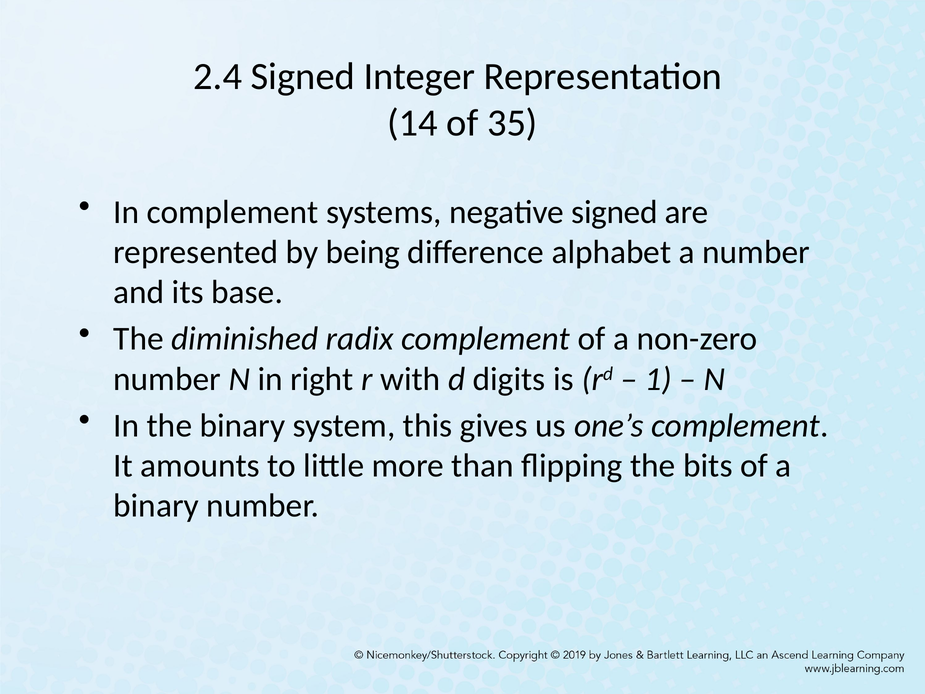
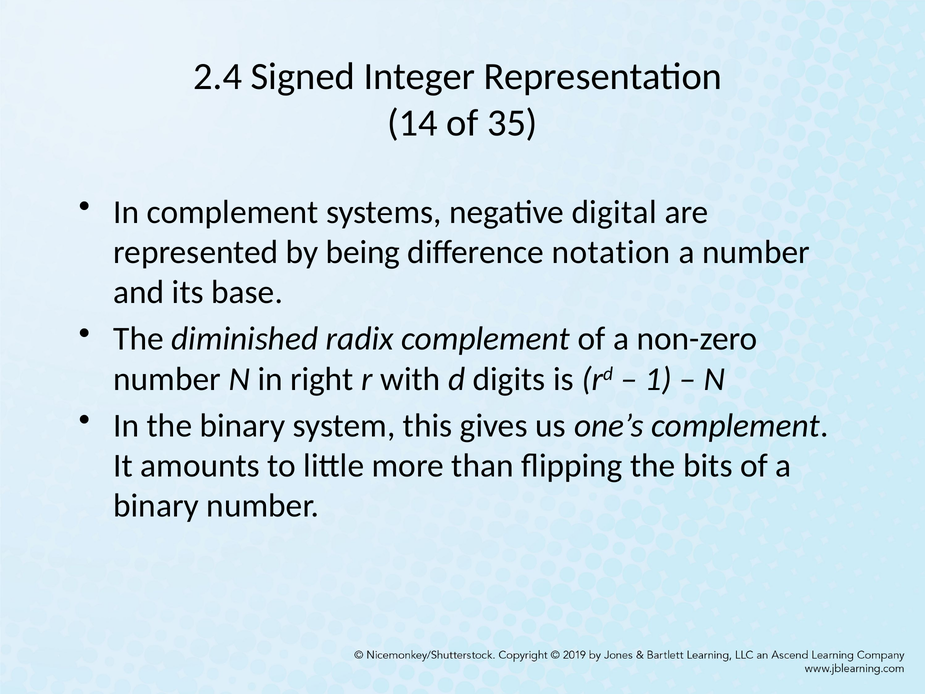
negative signed: signed -> digital
alphabet: alphabet -> notation
